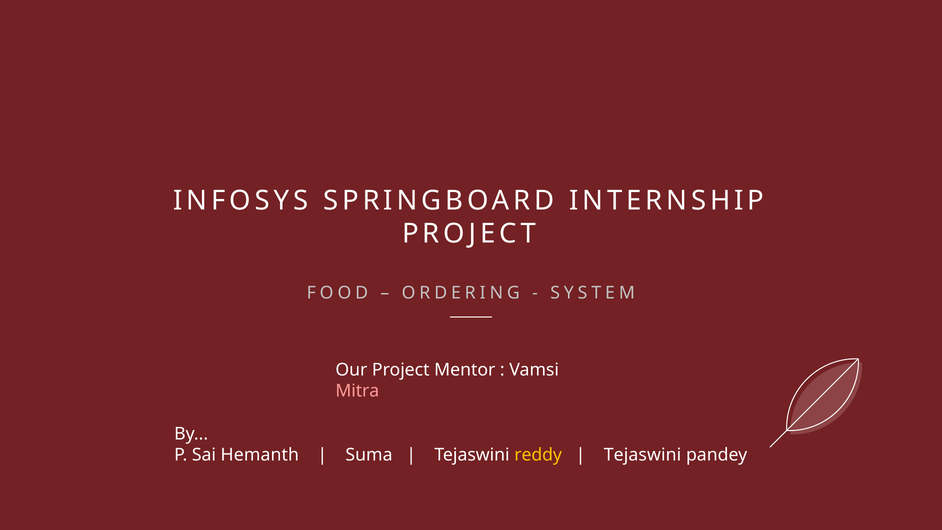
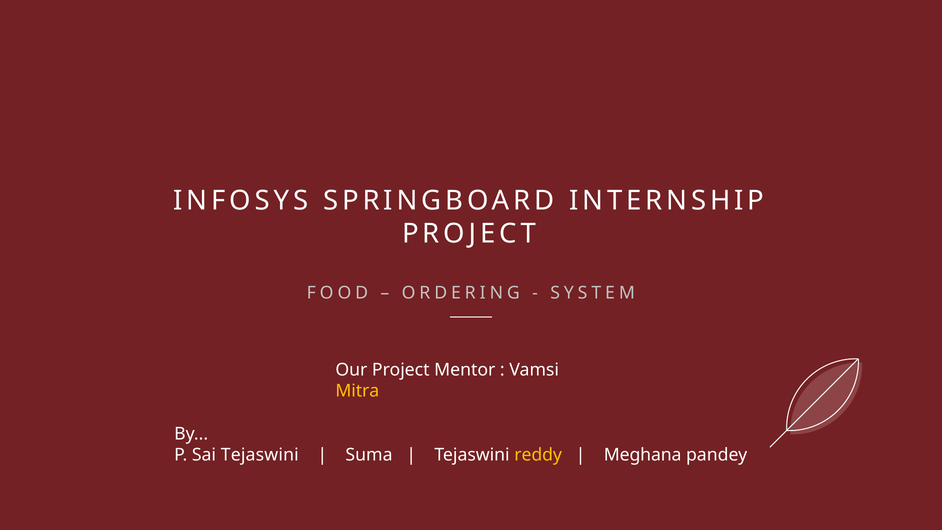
Mitra colour: pink -> yellow
Sai Hemanth: Hemanth -> Tejaswini
Tejaswini at (643, 455): Tejaswini -> Meghana
